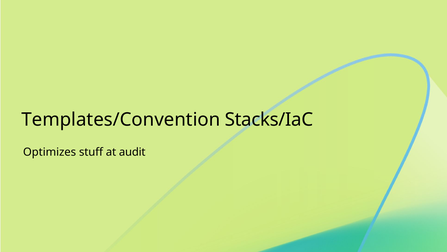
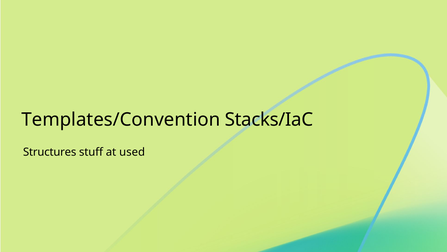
Optimizes: Optimizes -> Structures
audit: audit -> used
